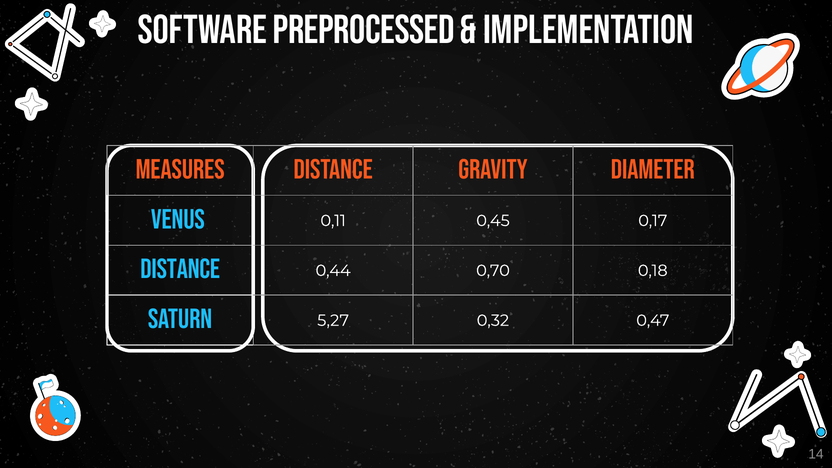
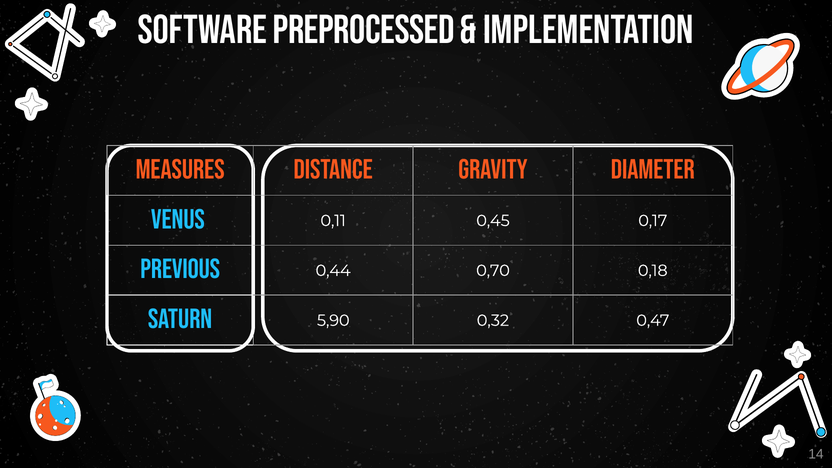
DISTANCE at (180, 269): DISTANCE -> PREVIOUS
5,27: 5,27 -> 5,90
